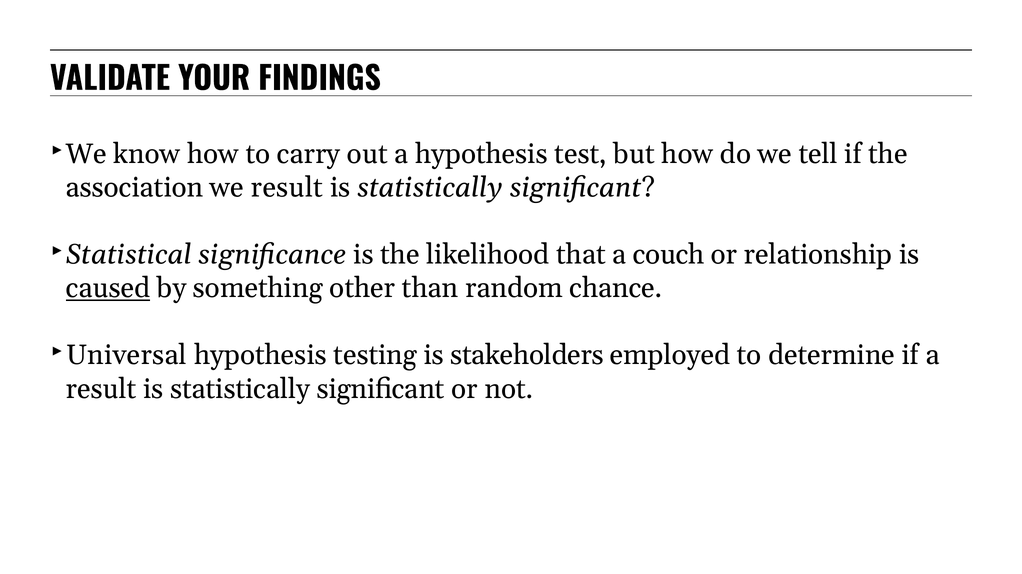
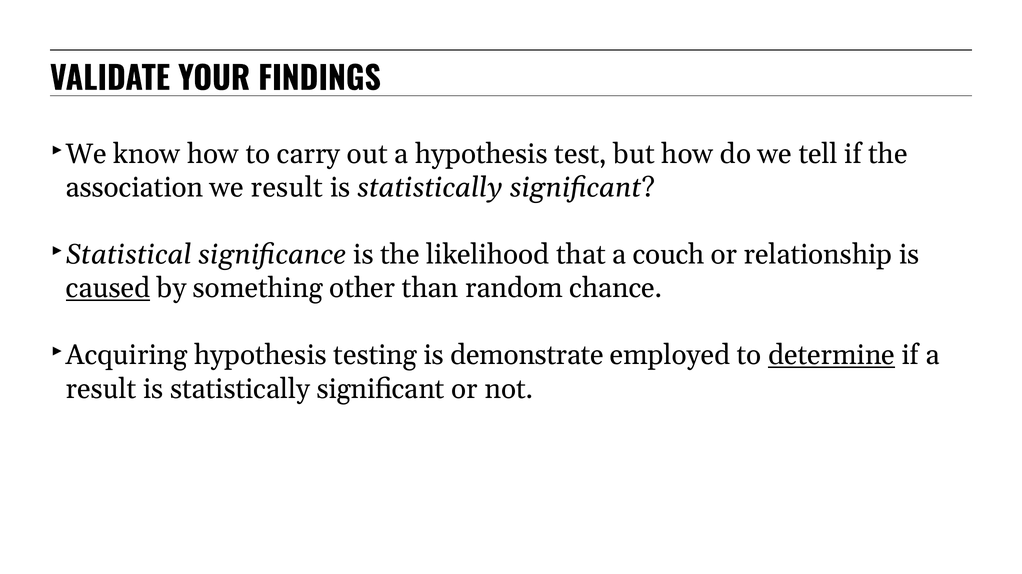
Universal: Universal -> Acquiring
stakeholders: stakeholders -> demonstrate
determine underline: none -> present
